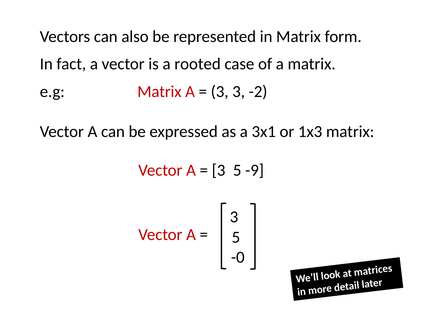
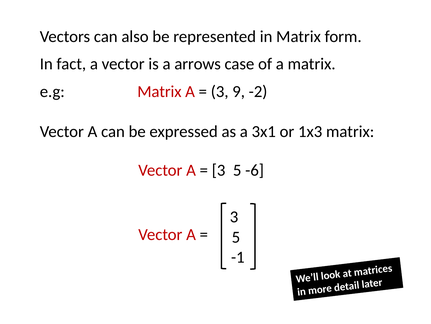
rooted: rooted -> arrows
3 3: 3 -> 9
-9: -9 -> -6
-0: -0 -> -1
